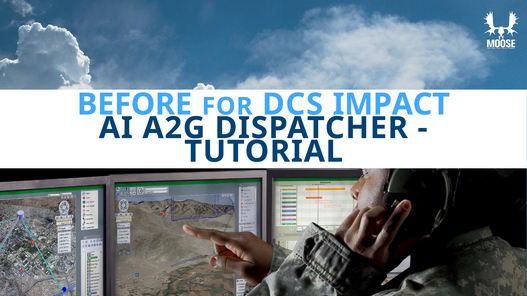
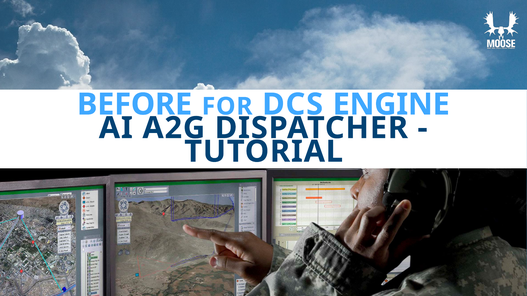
IMPACT: IMPACT -> ENGINE
